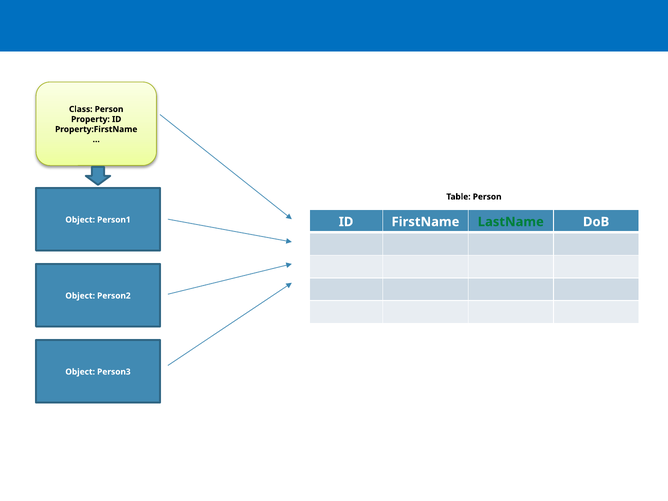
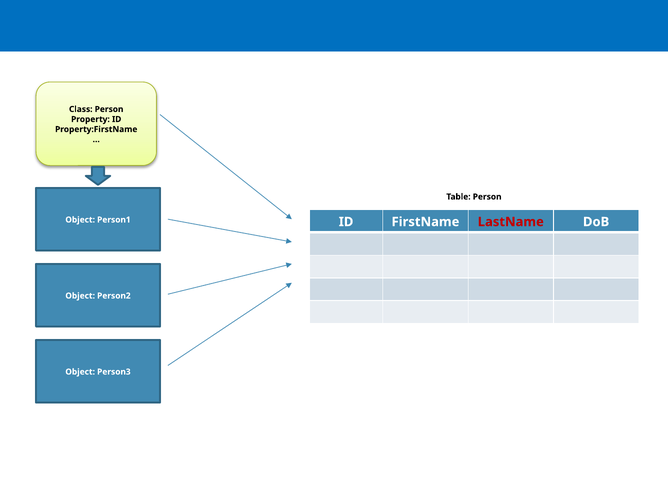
LastName colour: green -> red
